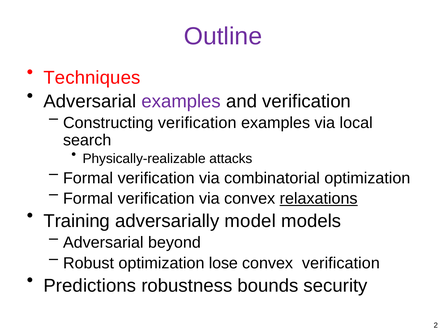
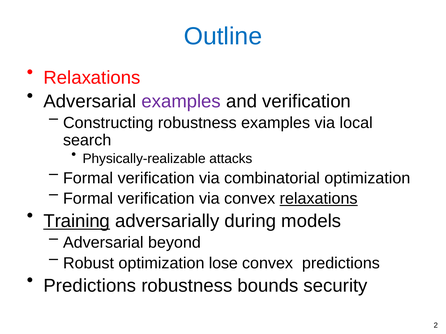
Outline colour: purple -> blue
Techniques at (92, 78): Techniques -> Relaxations
Constructing verification: verification -> robustness
Training underline: none -> present
model: model -> during
convex verification: verification -> predictions
